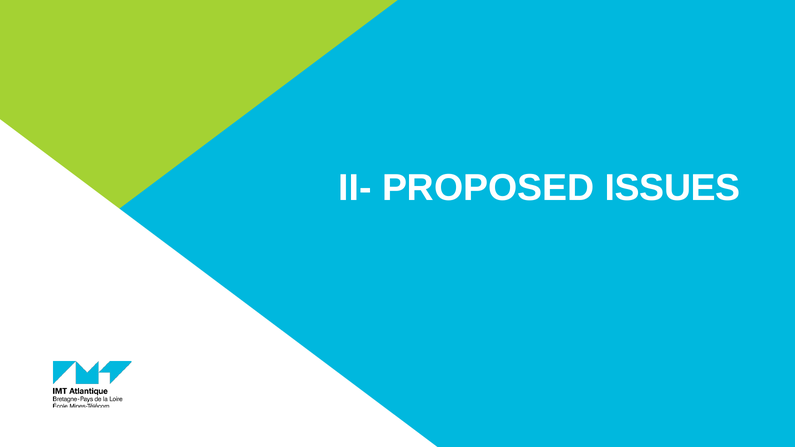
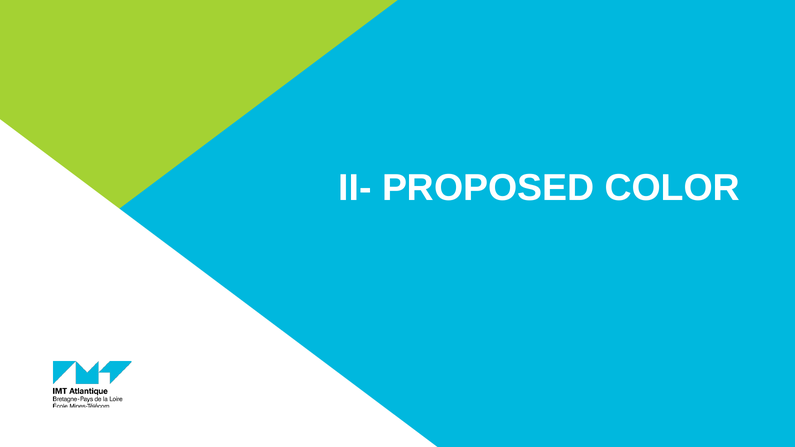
ISSUES: ISSUES -> COLOR
